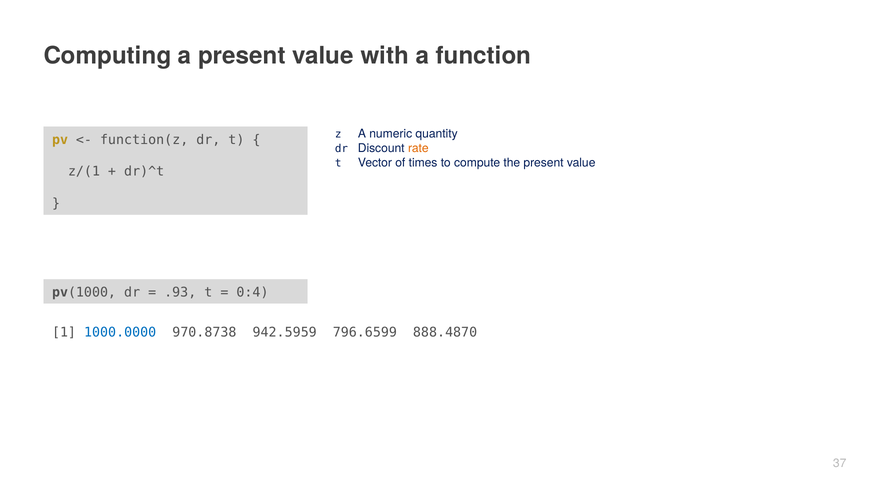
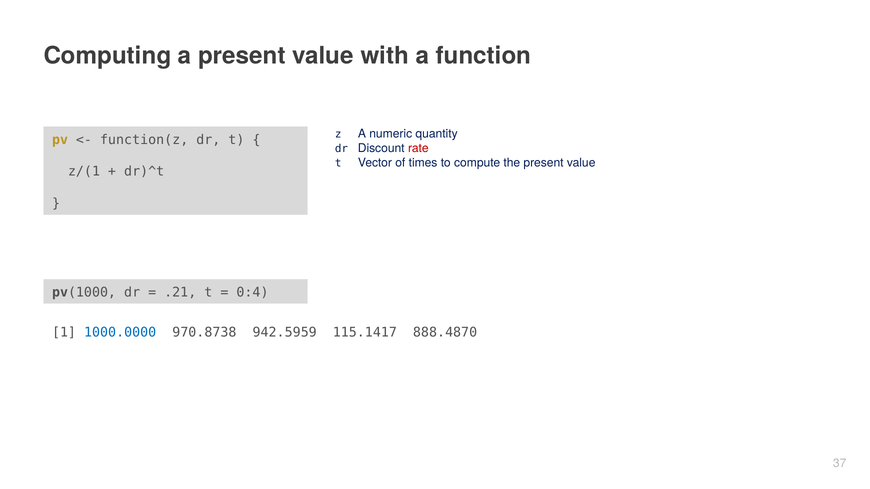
rate colour: orange -> red
.93: .93 -> .21
796.6599: 796.6599 -> 115.1417
